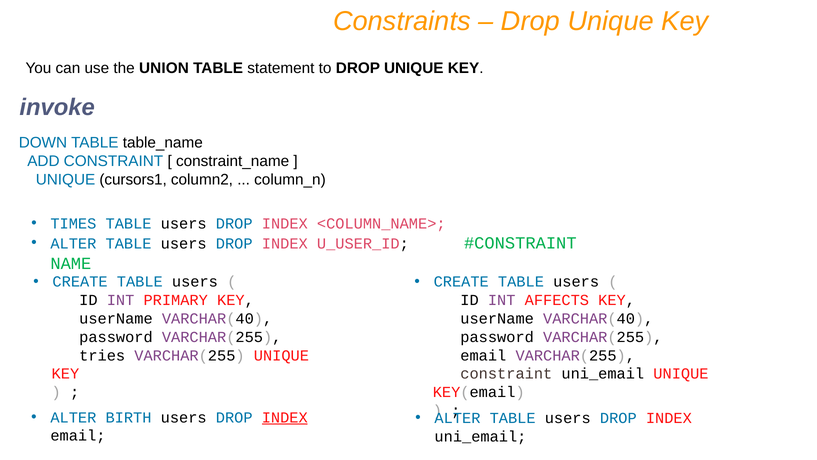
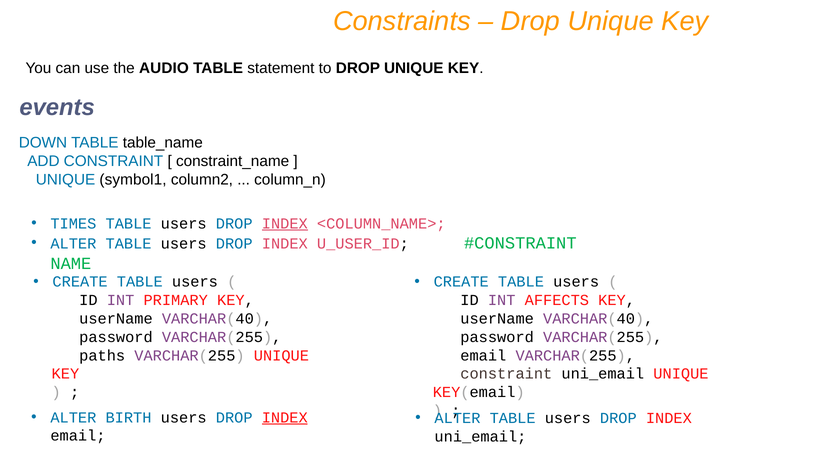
UNION: UNION -> AUDIO
invoke: invoke -> events
cursors1: cursors1 -> symbol1
INDEX at (285, 223) underline: none -> present
tries: tries -> paths
